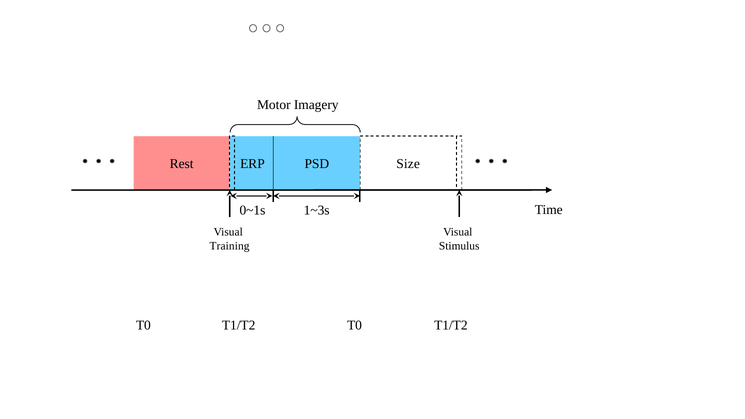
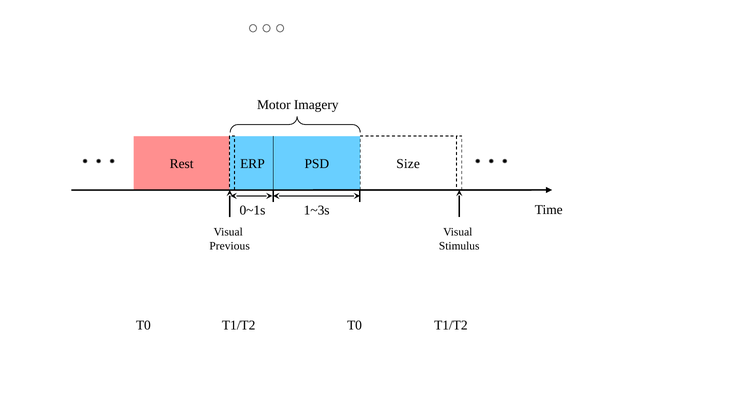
Training: Training -> Previous
